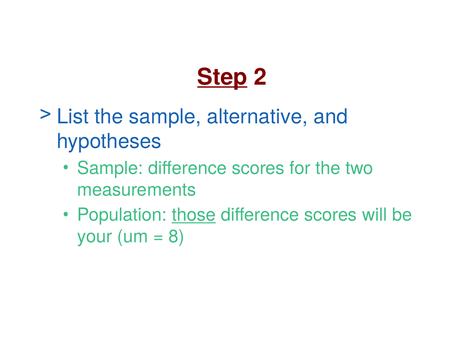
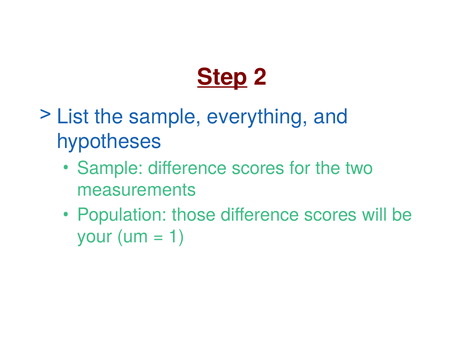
alternative: alternative -> everything
those underline: present -> none
8: 8 -> 1
